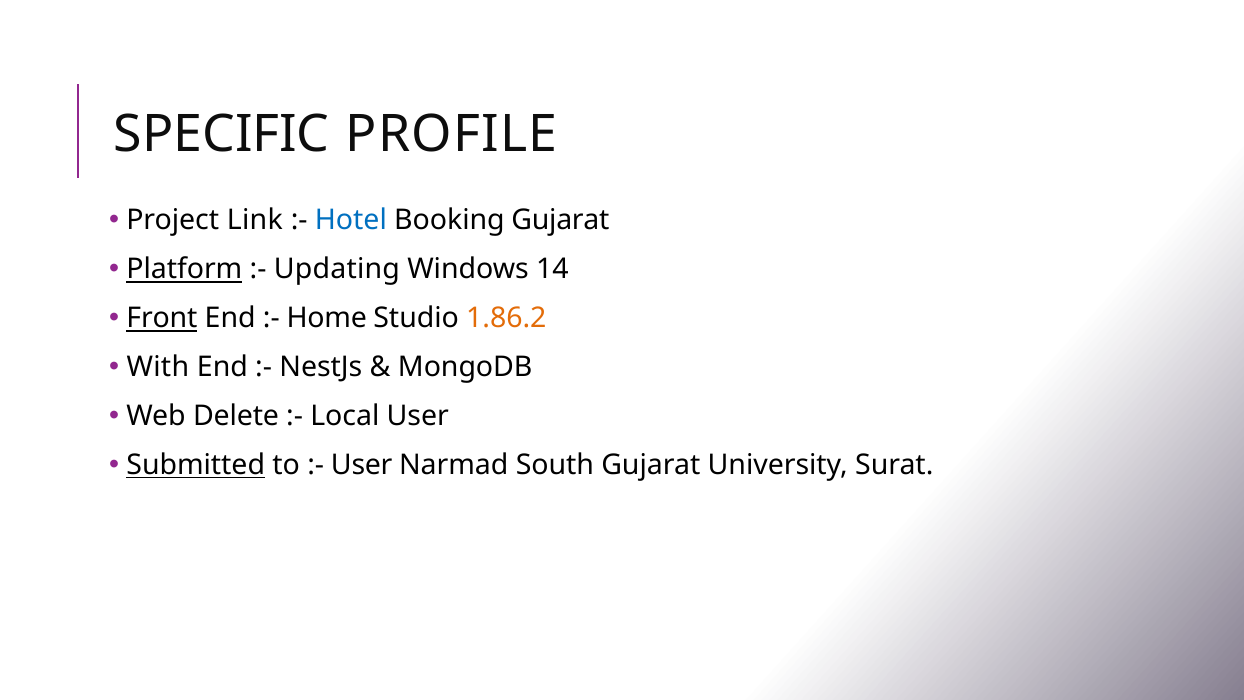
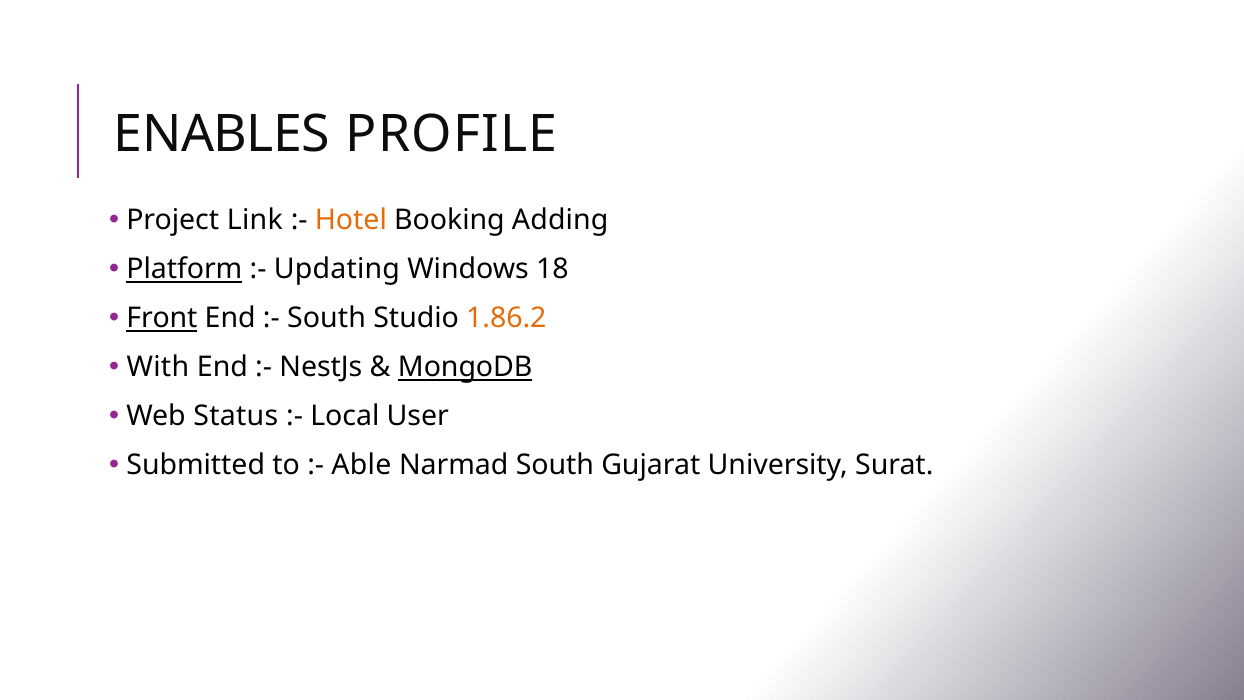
SPECIFIC: SPECIFIC -> ENABLES
Hotel colour: blue -> orange
Booking Gujarat: Gujarat -> Adding
14: 14 -> 18
Home at (327, 318): Home -> South
MongoDB underline: none -> present
Delete: Delete -> Status
Submitted underline: present -> none
User at (362, 465): User -> Able
